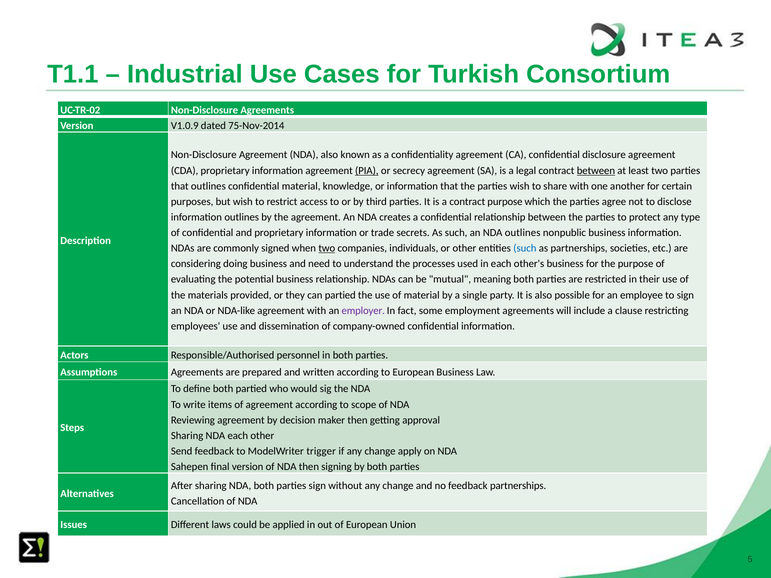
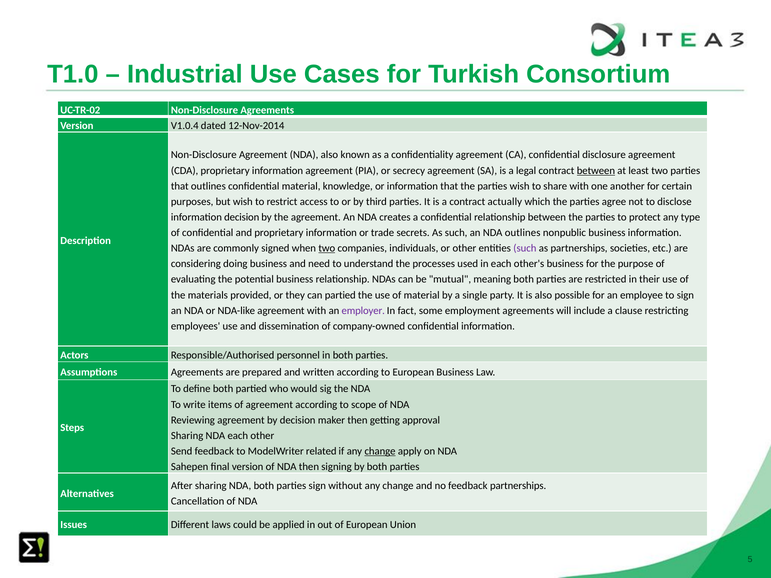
T1.1: T1.1 -> T1.0
V1.0.9: V1.0.9 -> V1.0.4
75-Nov-2014: 75-Nov-2014 -> 12-Nov-2014
PIA underline: present -> none
contract purpose: purpose -> actually
information outlines: outlines -> decision
such at (525, 248) colour: blue -> purple
trigger: trigger -> related
change at (380, 451) underline: none -> present
